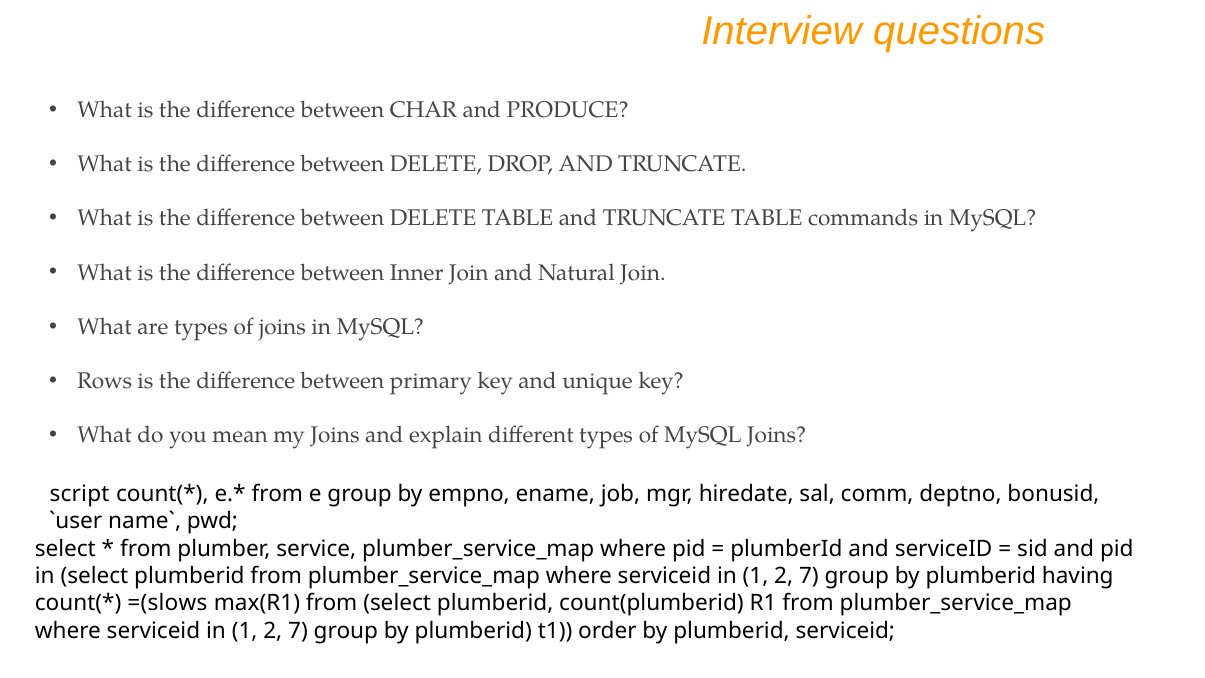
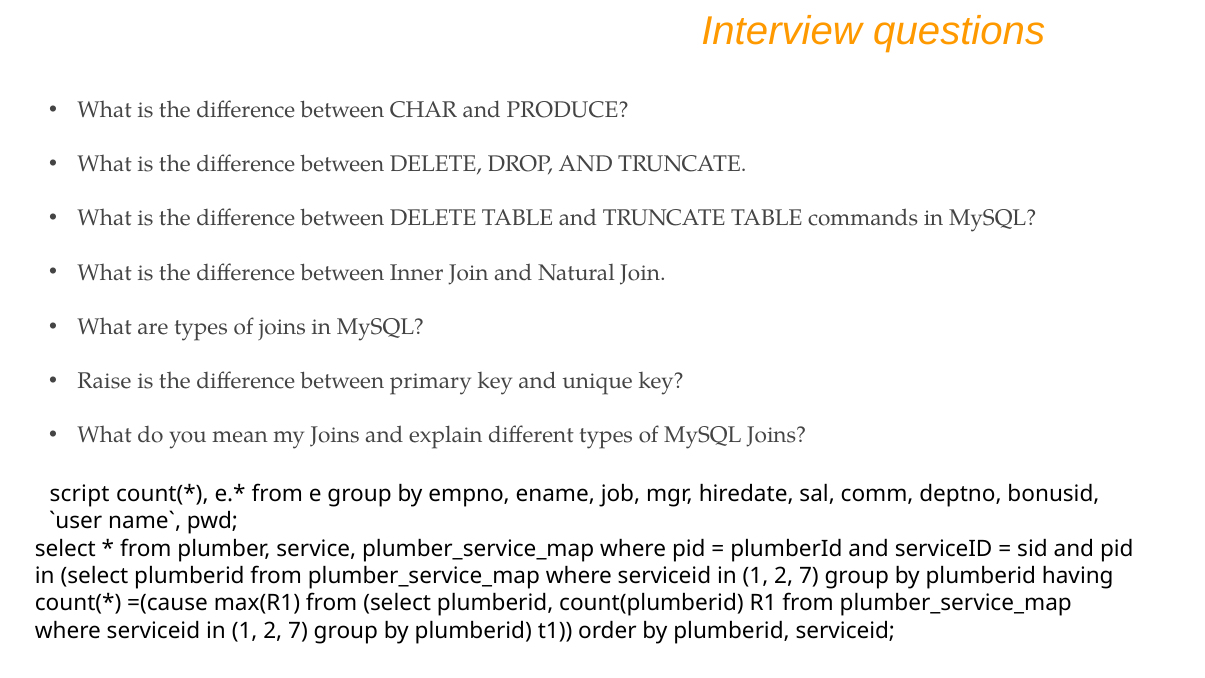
Rows: Rows -> Raise
=(slows: =(slows -> =(cause
